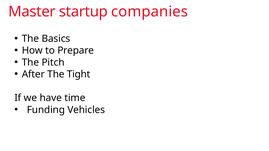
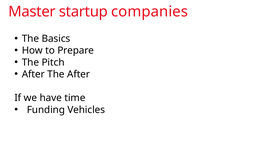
The Tight: Tight -> After
